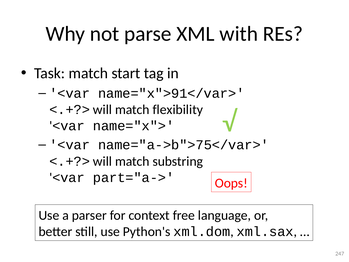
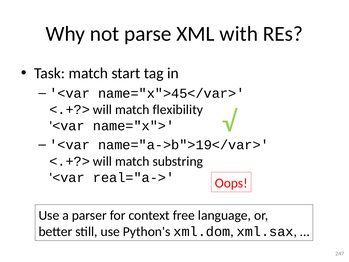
name="x">91</var>: name="x">91</var> -> name="x">45</var>
name="a->b">75</var>: name="a->b">75</var> -> name="a->b">19</var>
part="a->: part="a-> -> real="a->
